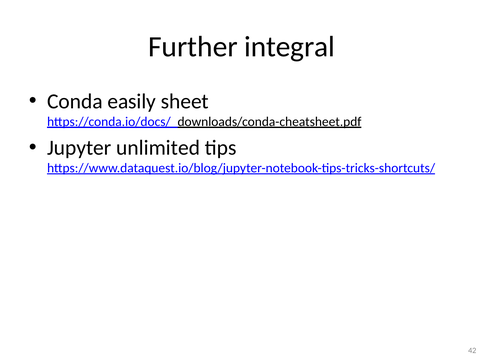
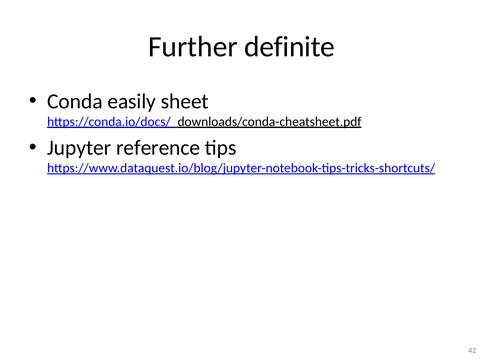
integral: integral -> definite
unlimited: unlimited -> reference
